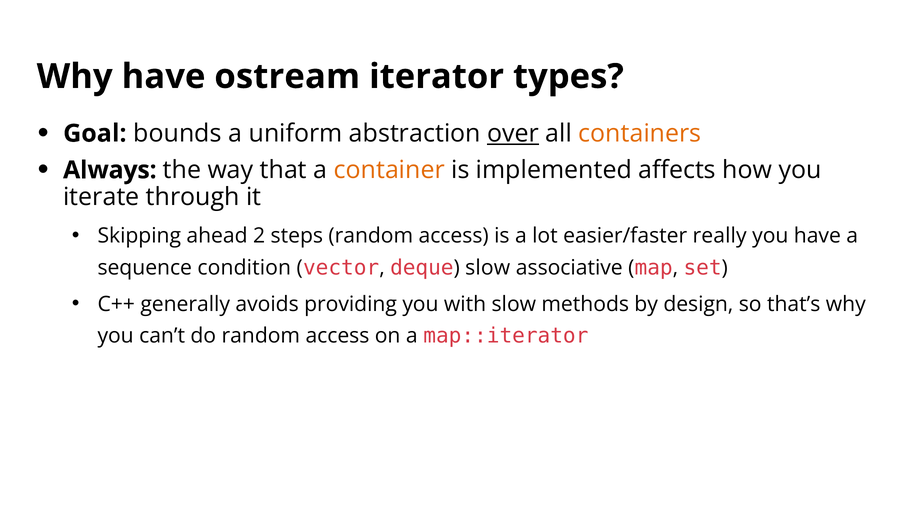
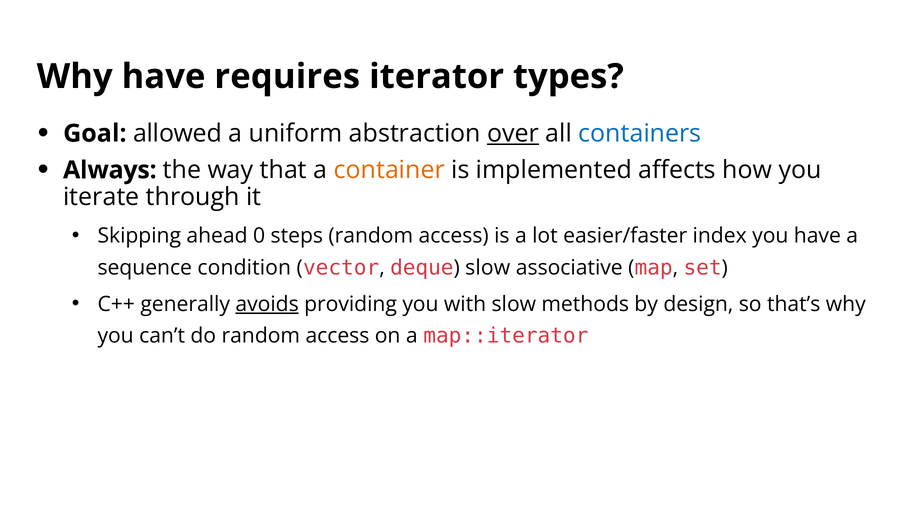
ostream: ostream -> requires
bounds: bounds -> allowed
containers colour: orange -> blue
2: 2 -> 0
really: really -> index
avoids underline: none -> present
